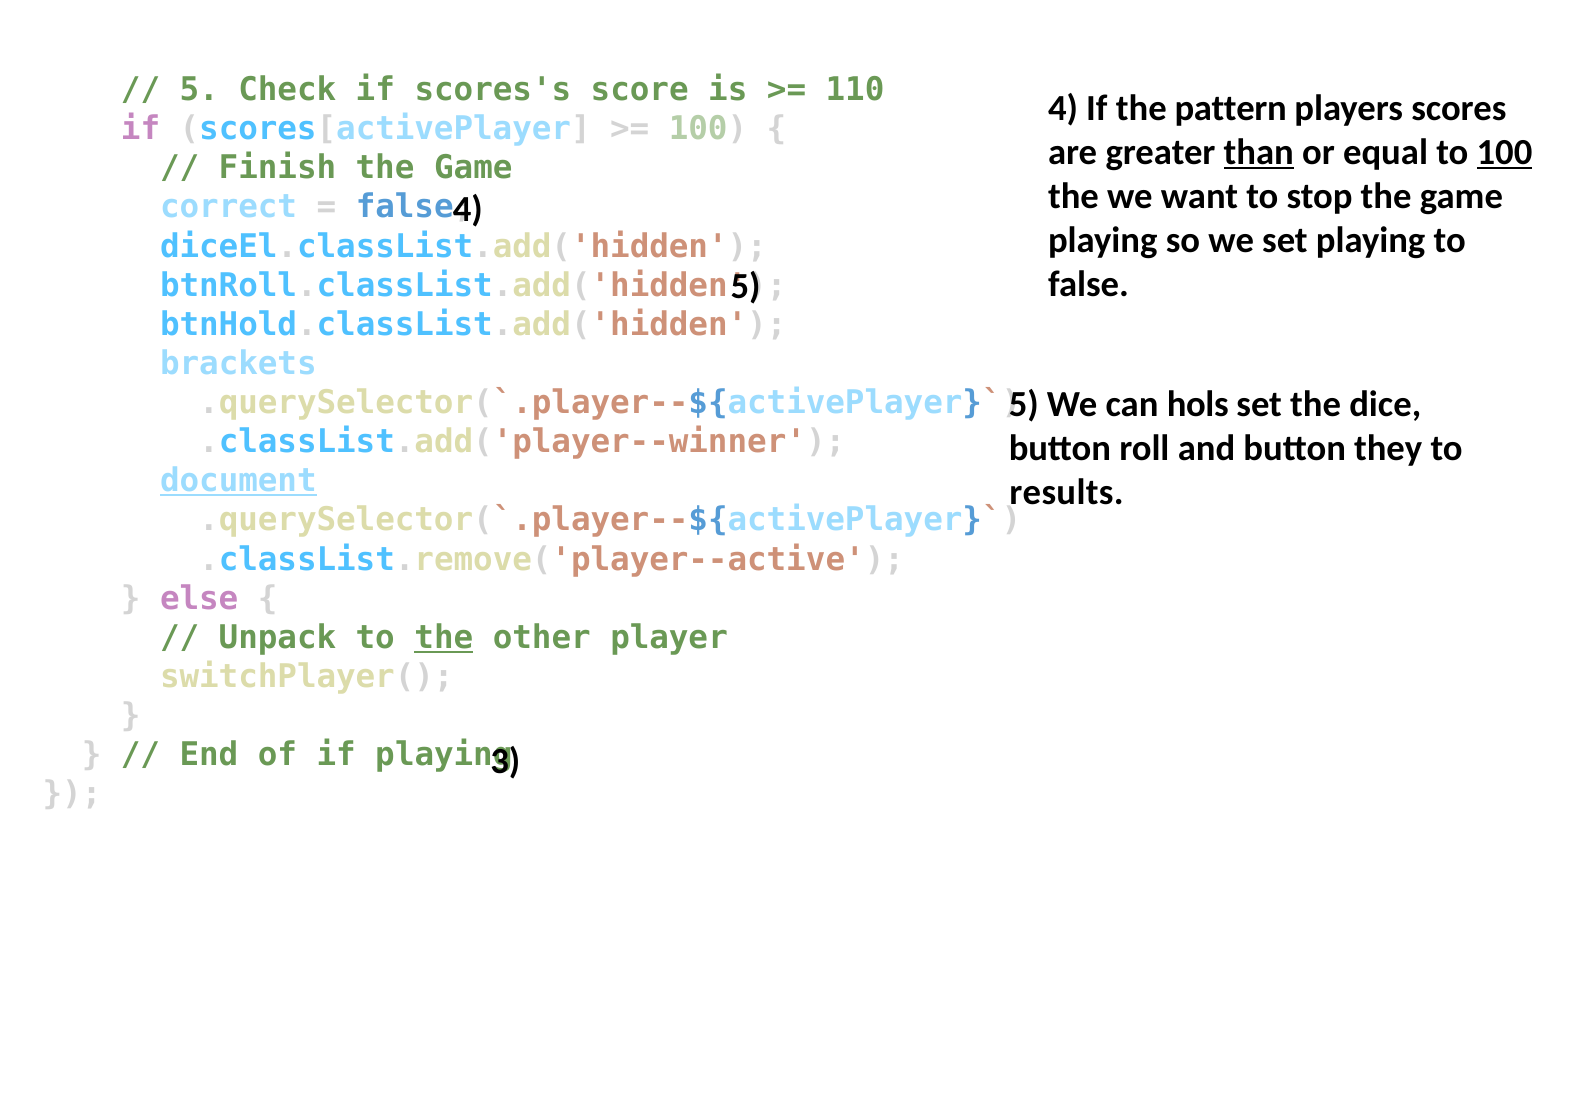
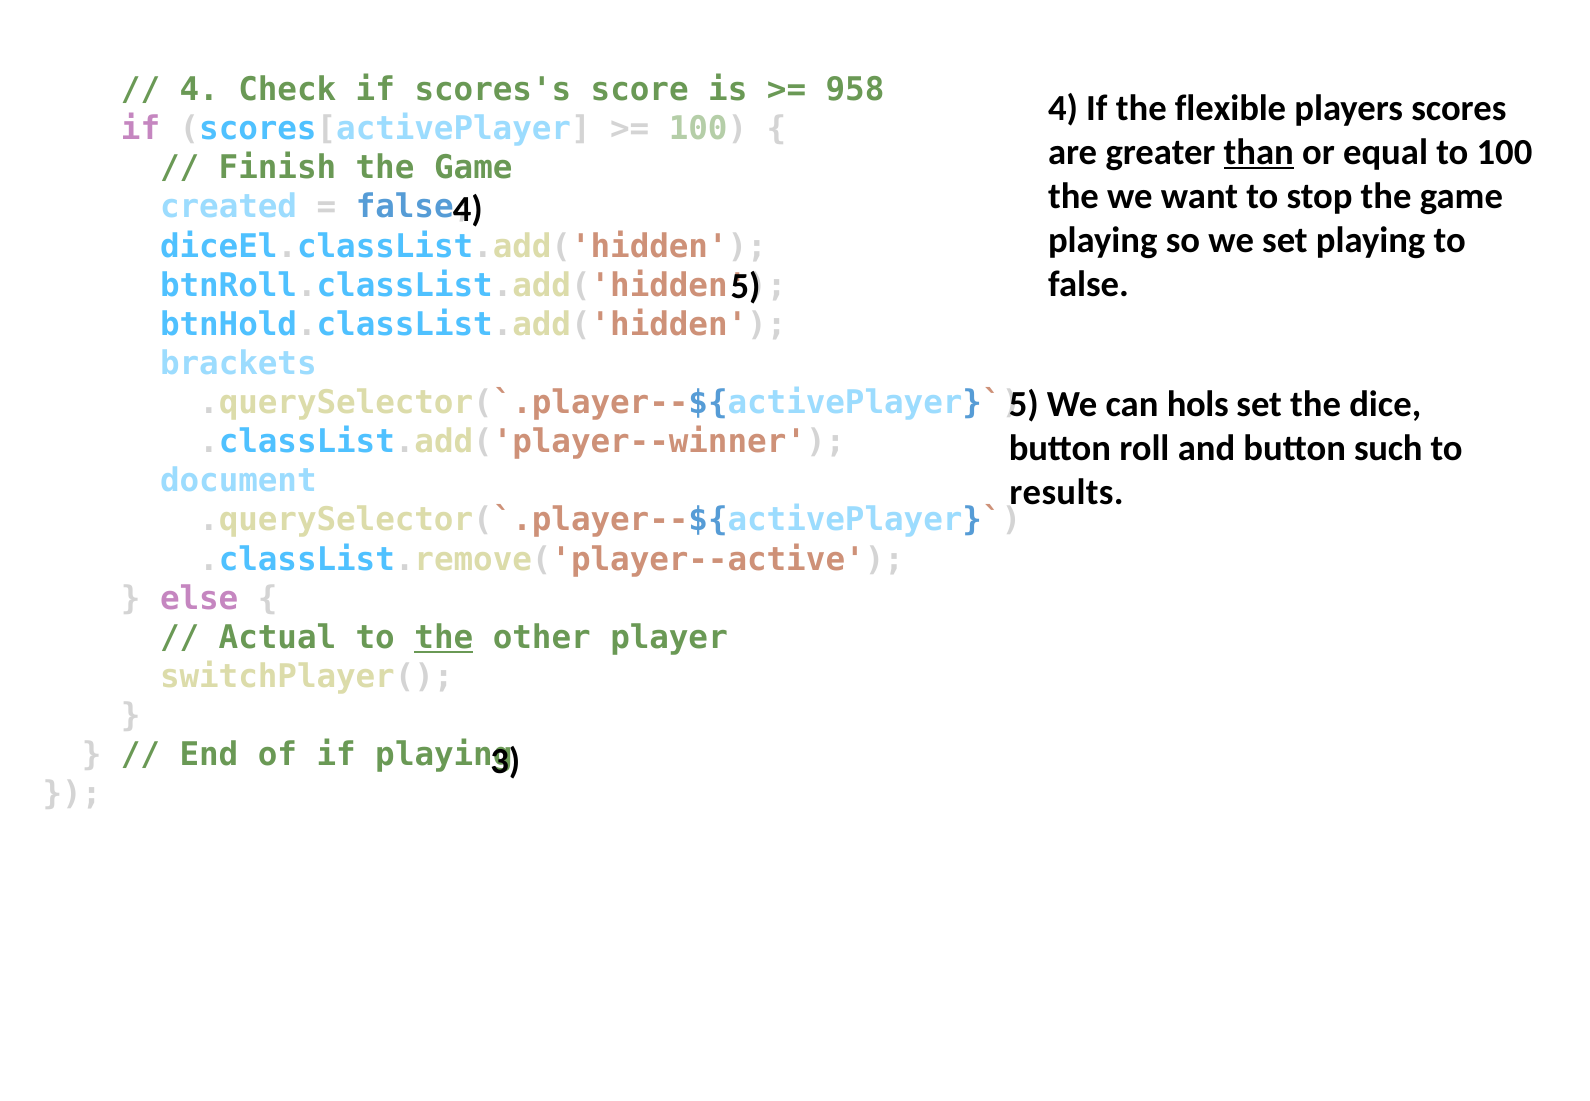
5 at (199, 90): 5 -> 4
110: 110 -> 958
pattern: pattern -> flexible
100 at (1504, 152) underline: present -> none
correct: correct -> created
they: they -> such
document underline: present -> none
Unpack: Unpack -> Actual
